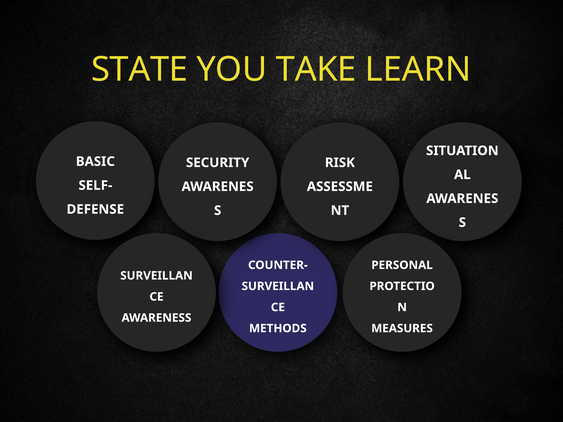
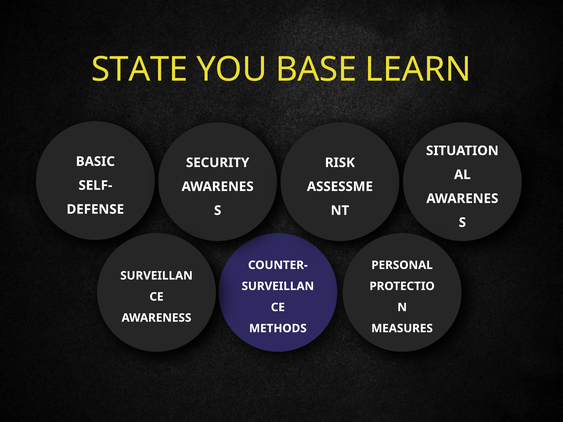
TAKE: TAKE -> BASE
